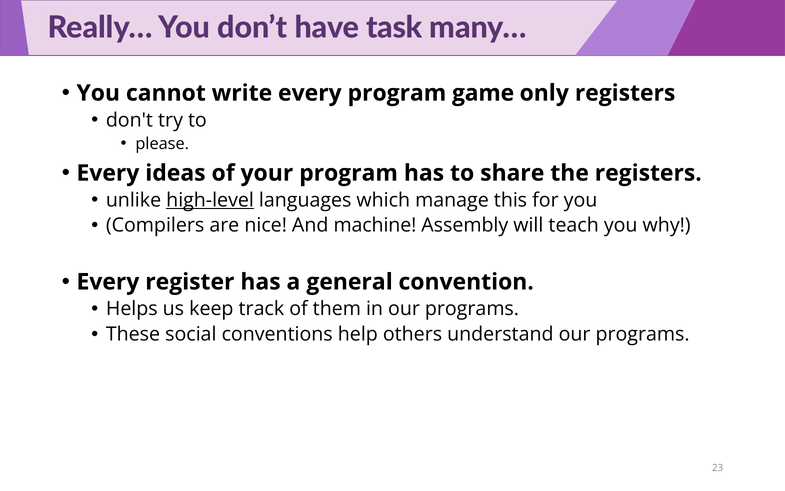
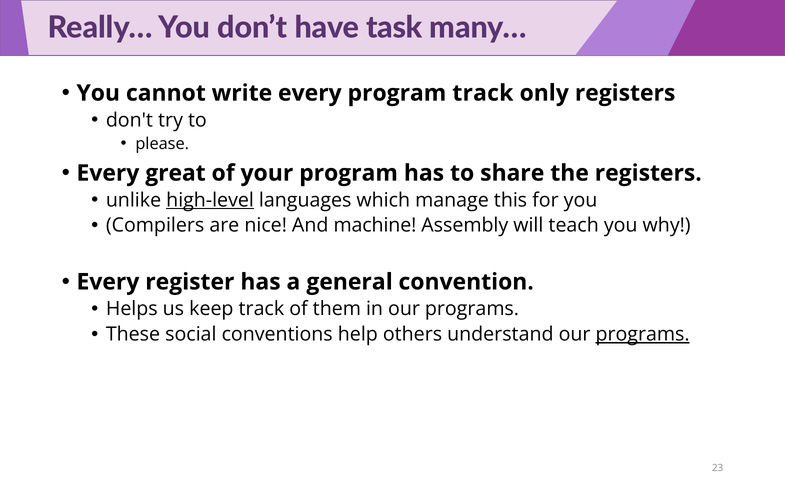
program game: game -> track
ideas: ideas -> great
programs at (643, 334) underline: none -> present
